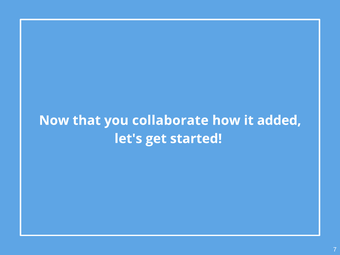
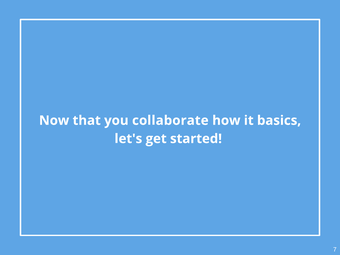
added: added -> basics
